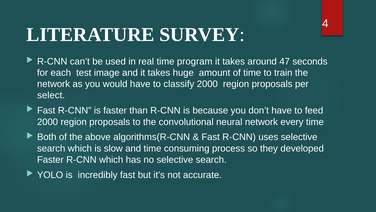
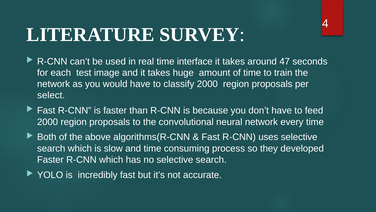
program: program -> interface
